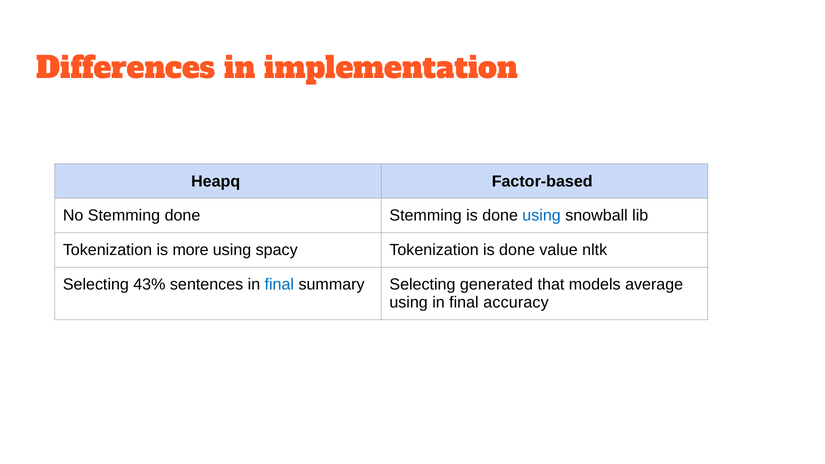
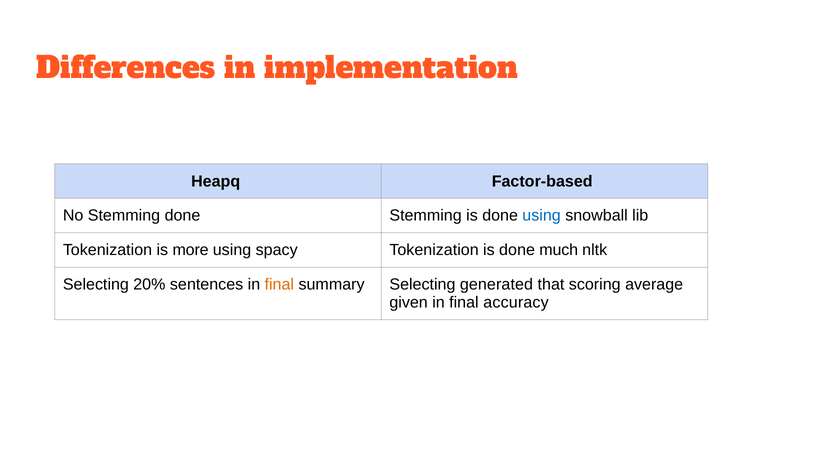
value: value -> much
43%: 43% -> 20%
final at (279, 285) colour: blue -> orange
models: models -> scoring
using at (409, 303): using -> given
